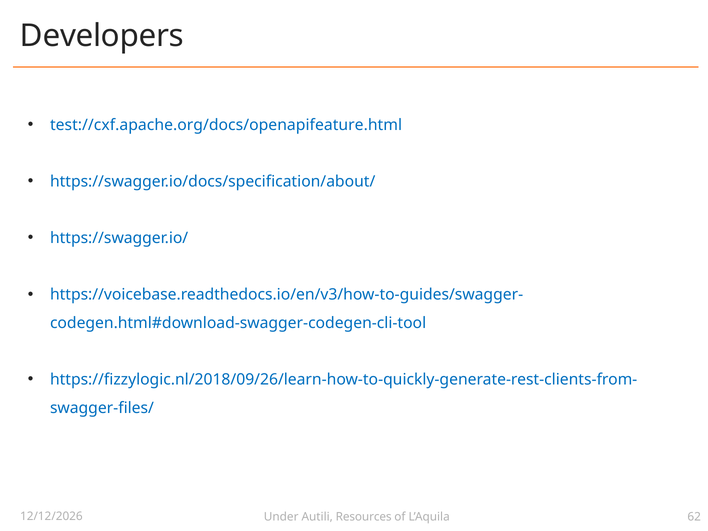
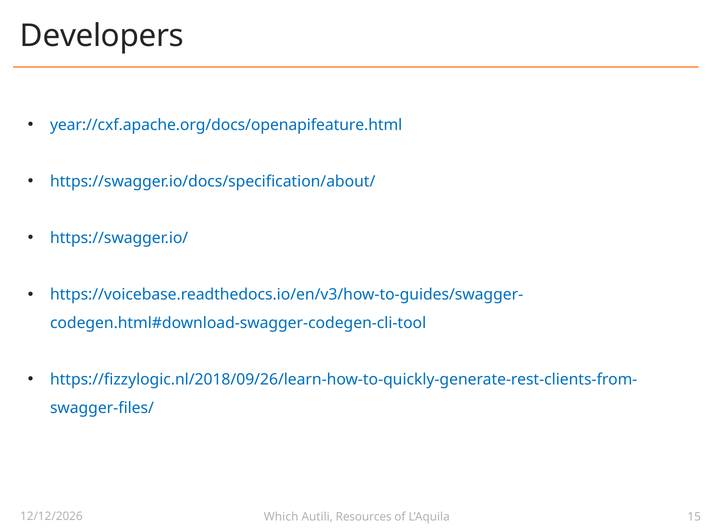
test://cxf.apache.org/docs/openapifeature.html: test://cxf.apache.org/docs/openapifeature.html -> year://cxf.apache.org/docs/openapifeature.html
Under: Under -> Which
62: 62 -> 15
